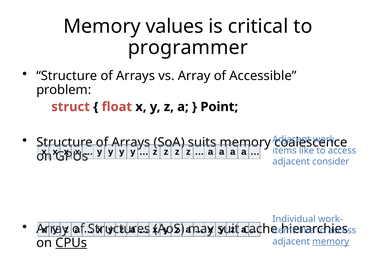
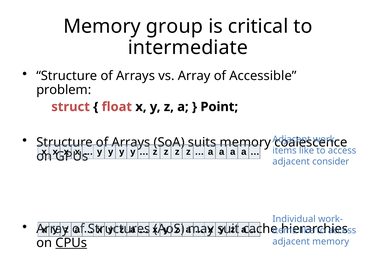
values: values -> group
programmer: programmer -> intermediate
memory at (331, 241) underline: present -> none
